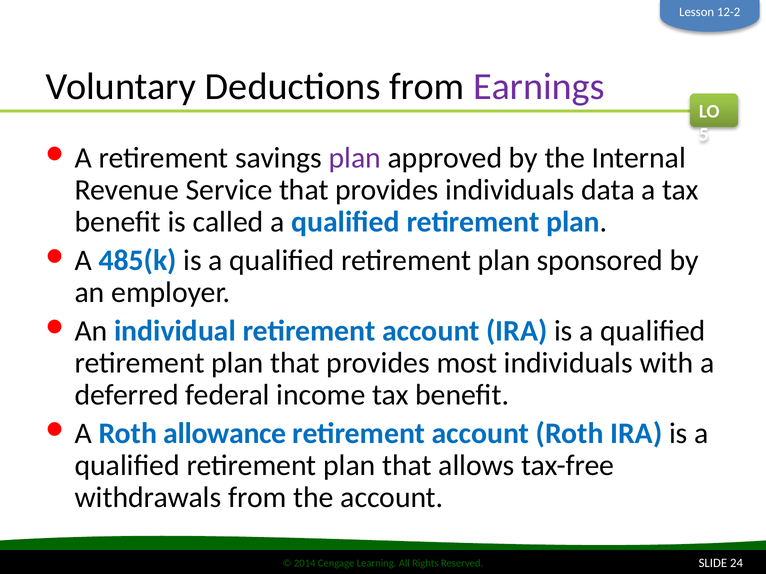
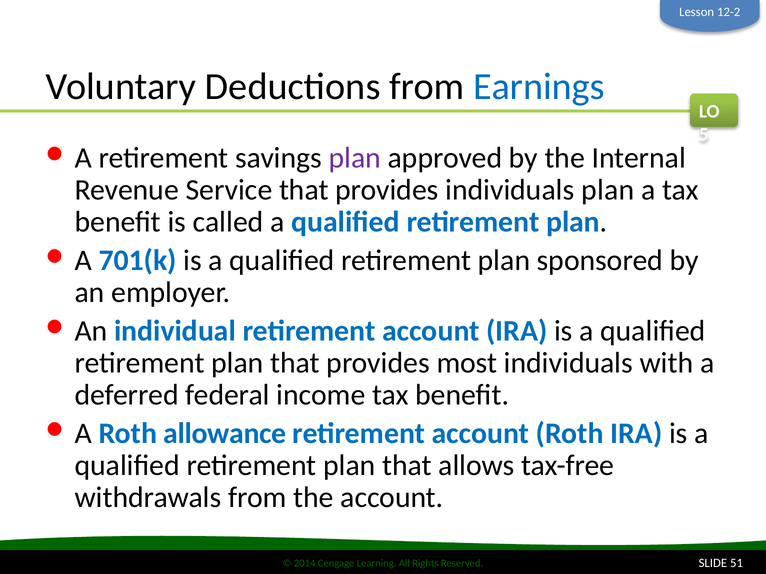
Earnings colour: purple -> blue
individuals data: data -> plan
485(k: 485(k -> 701(k
24: 24 -> 51
